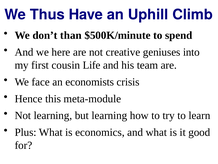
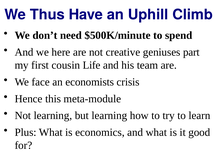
than: than -> need
into: into -> part
